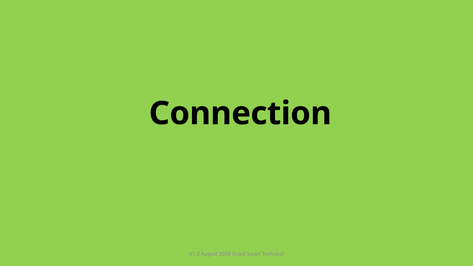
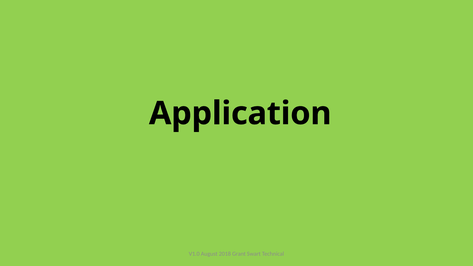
Connection: Connection -> Application
